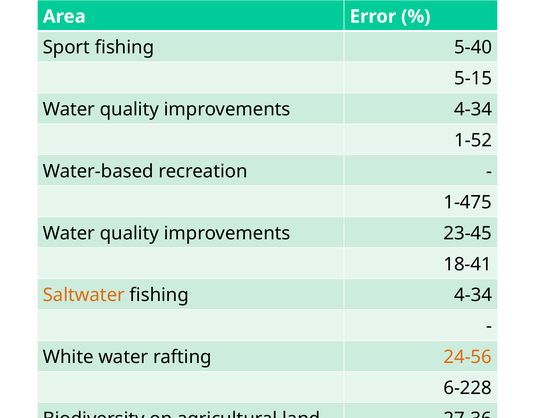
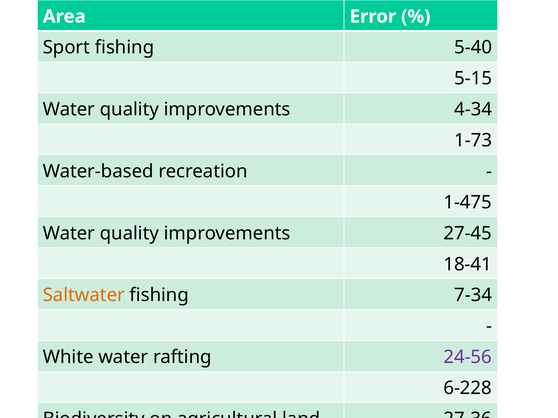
1-52: 1-52 -> 1-73
23-45: 23-45 -> 27-45
fishing 4-34: 4-34 -> 7-34
24-56 colour: orange -> purple
